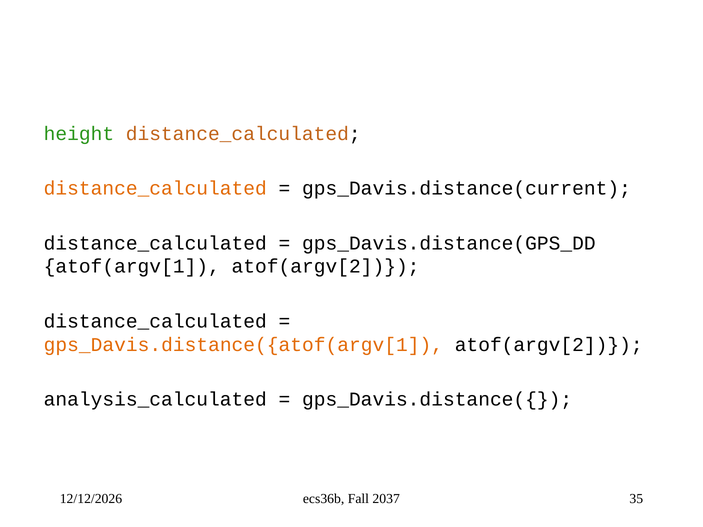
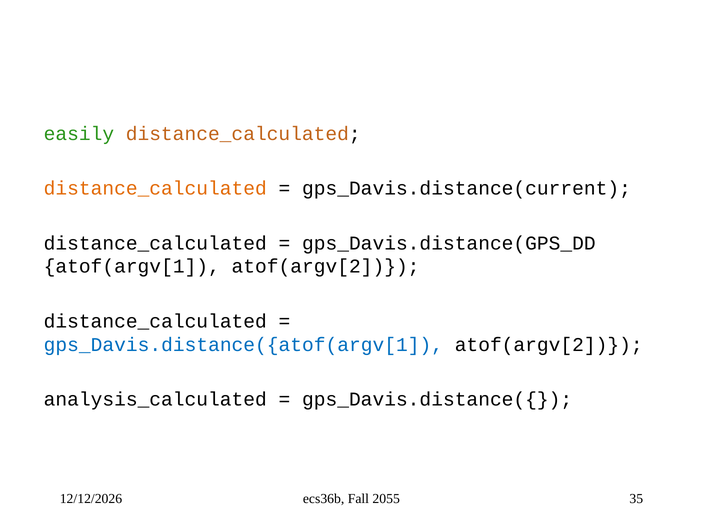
height: height -> easily
gps_Davis.distance({atof(argv[1 colour: orange -> blue
2037: 2037 -> 2055
